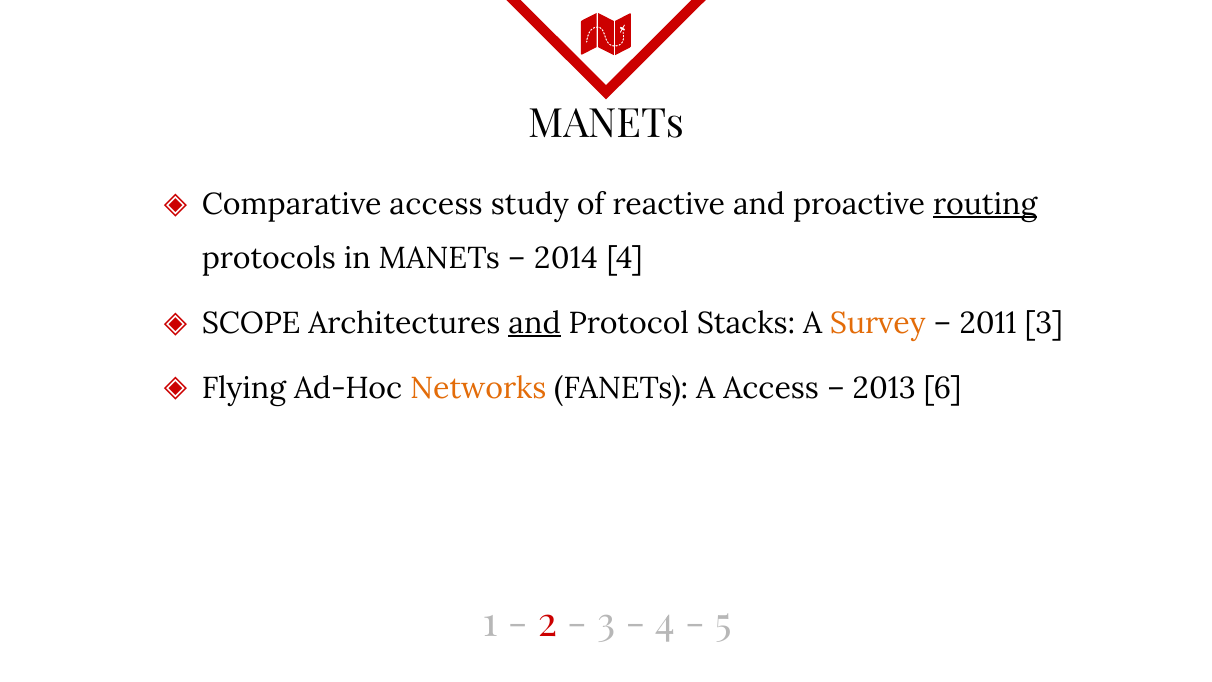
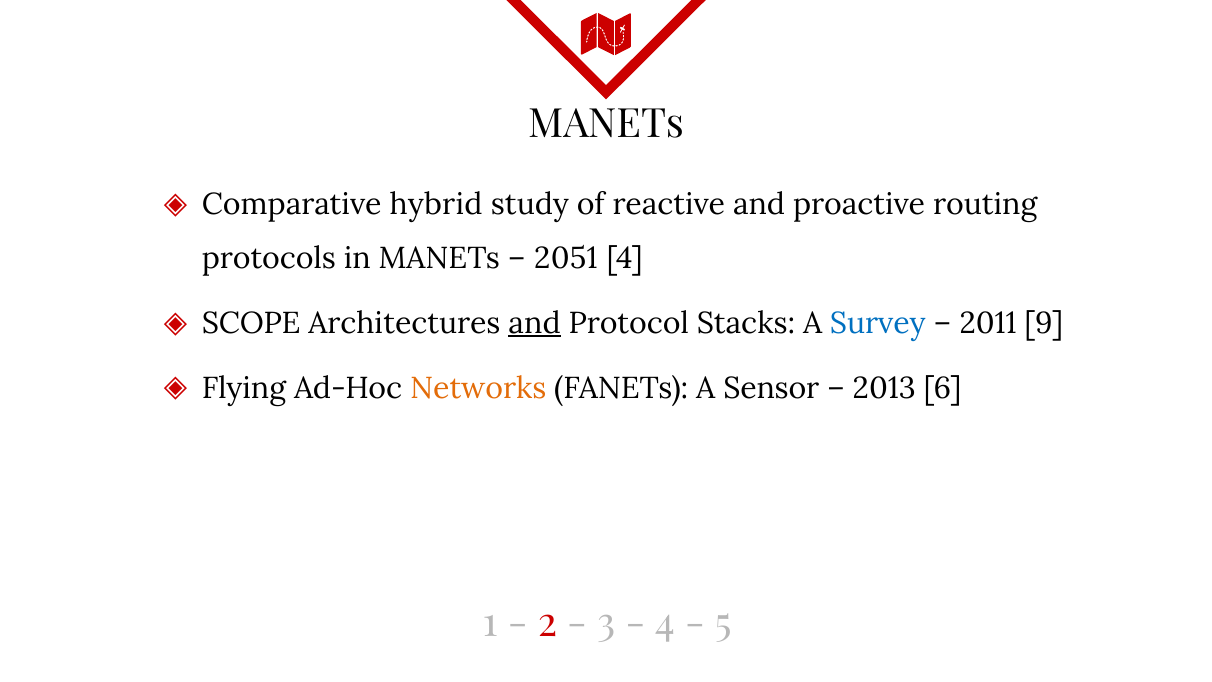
Comparative access: access -> hybrid
routing underline: present -> none
2014: 2014 -> 2051
Survey colour: orange -> blue
2011 3: 3 -> 9
A Access: Access -> Sensor
